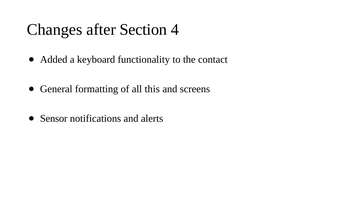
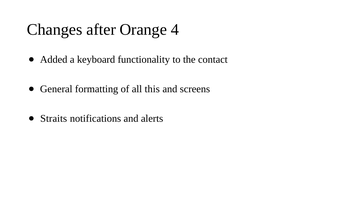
Section: Section -> Orange
Sensor: Sensor -> Straits
